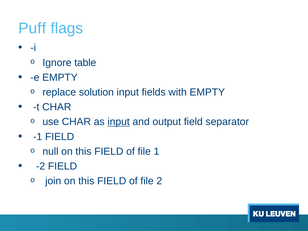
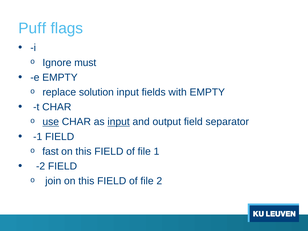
table: table -> must
use underline: none -> present
null: null -> fast
